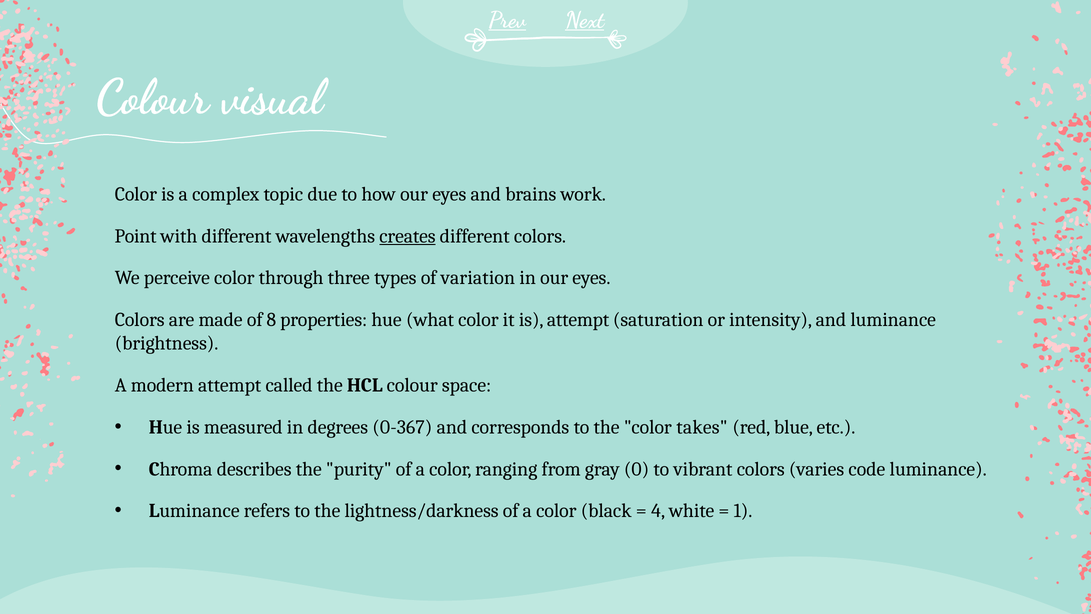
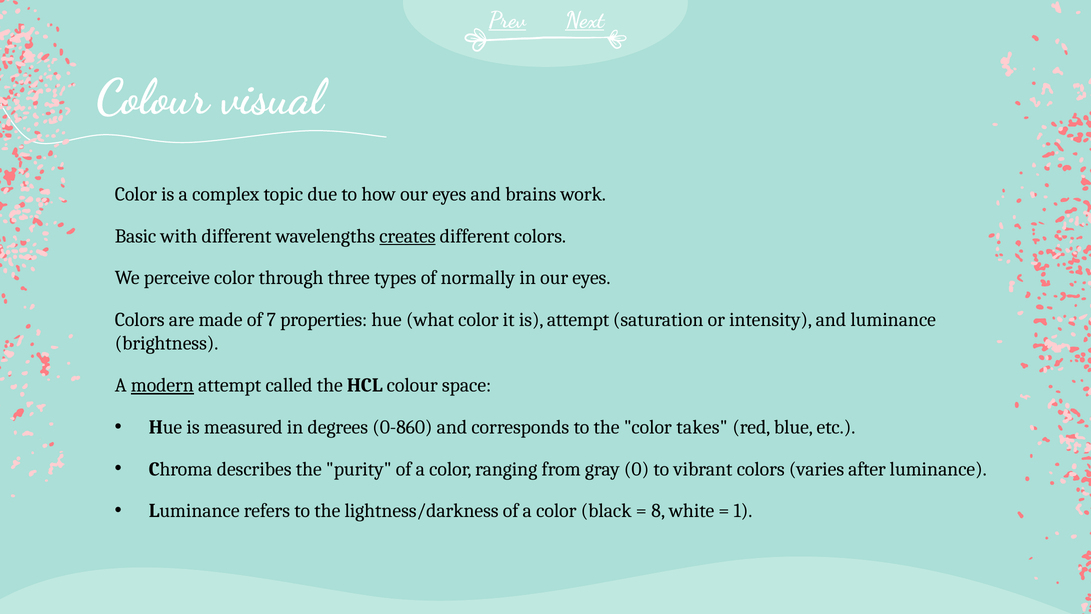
Point: Point -> Basic
variation: variation -> normally
8: 8 -> 7
modern underline: none -> present
0-367: 0-367 -> 0-860
code: code -> after
4: 4 -> 8
